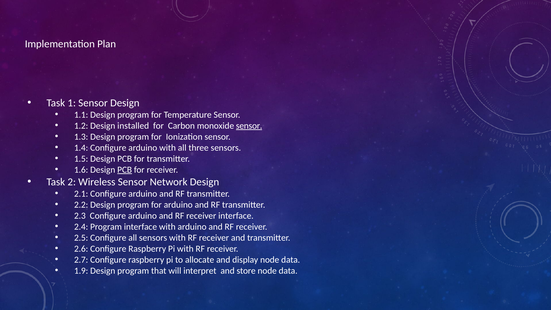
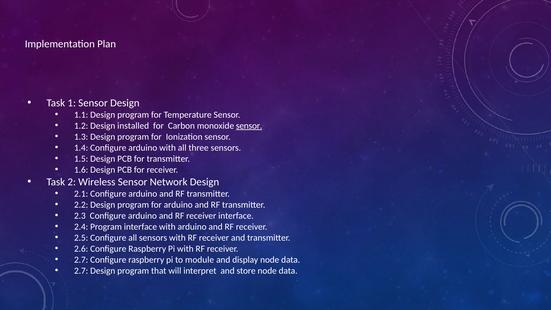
PCB at (125, 170) underline: present -> none
allocate: allocate -> module
1.9 at (81, 271): 1.9 -> 2.7
